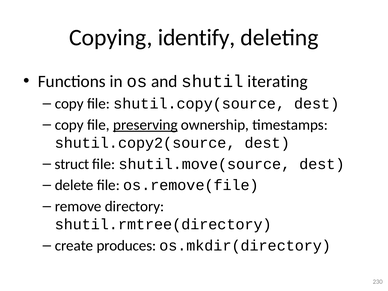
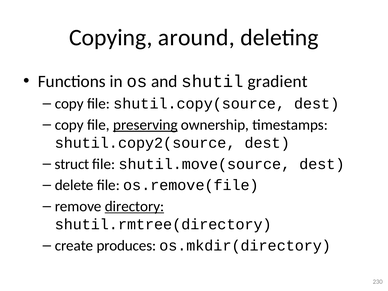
identify: identify -> around
iterating: iterating -> gradient
directory underline: none -> present
